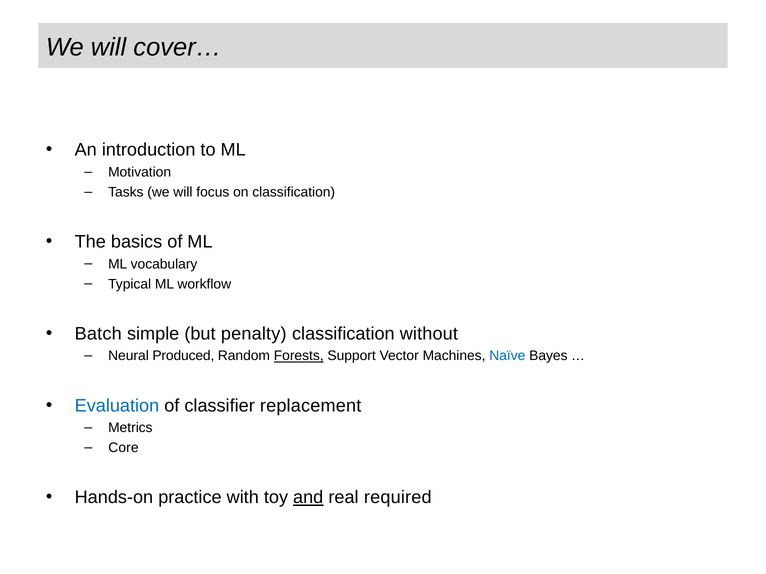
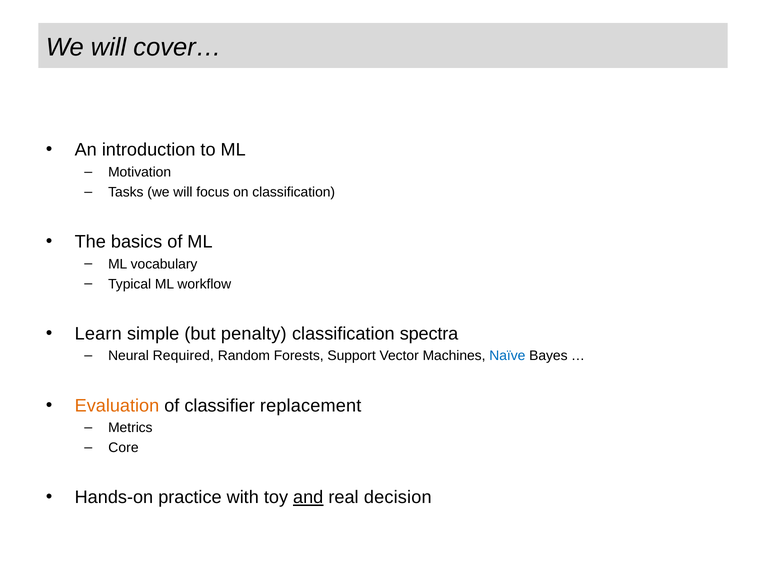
Batch: Batch -> Learn
without: without -> spectra
Produced: Produced -> Required
Forests underline: present -> none
Evaluation colour: blue -> orange
required: required -> decision
